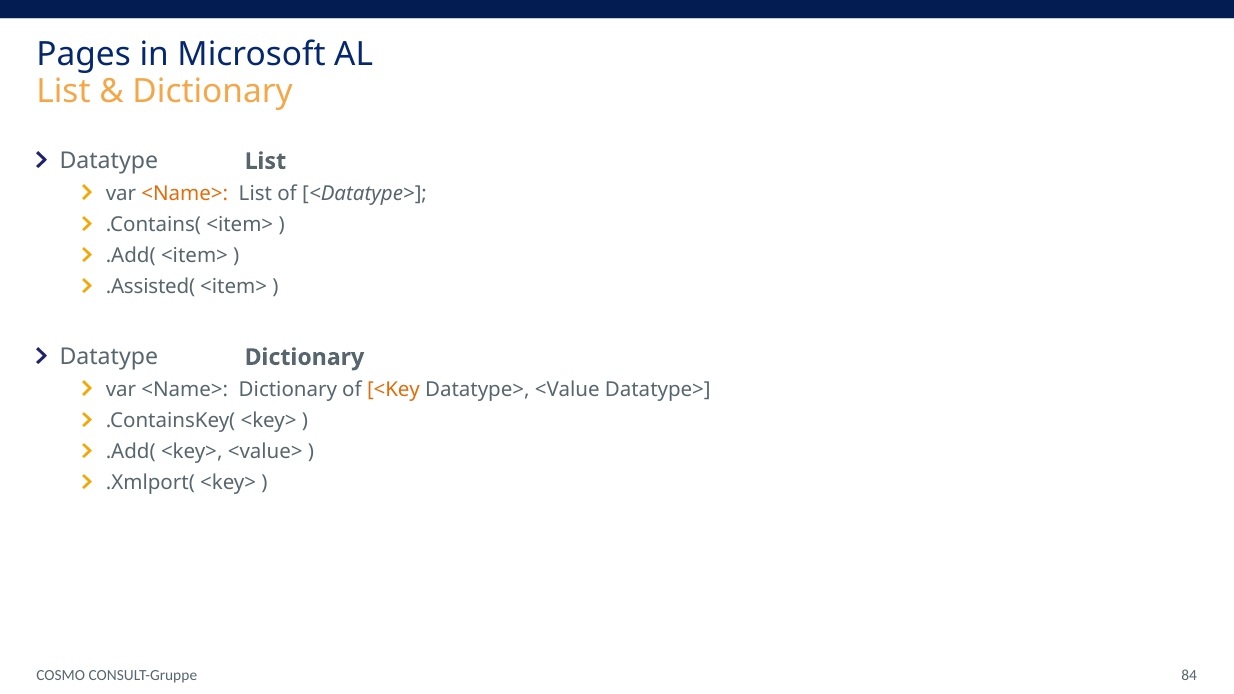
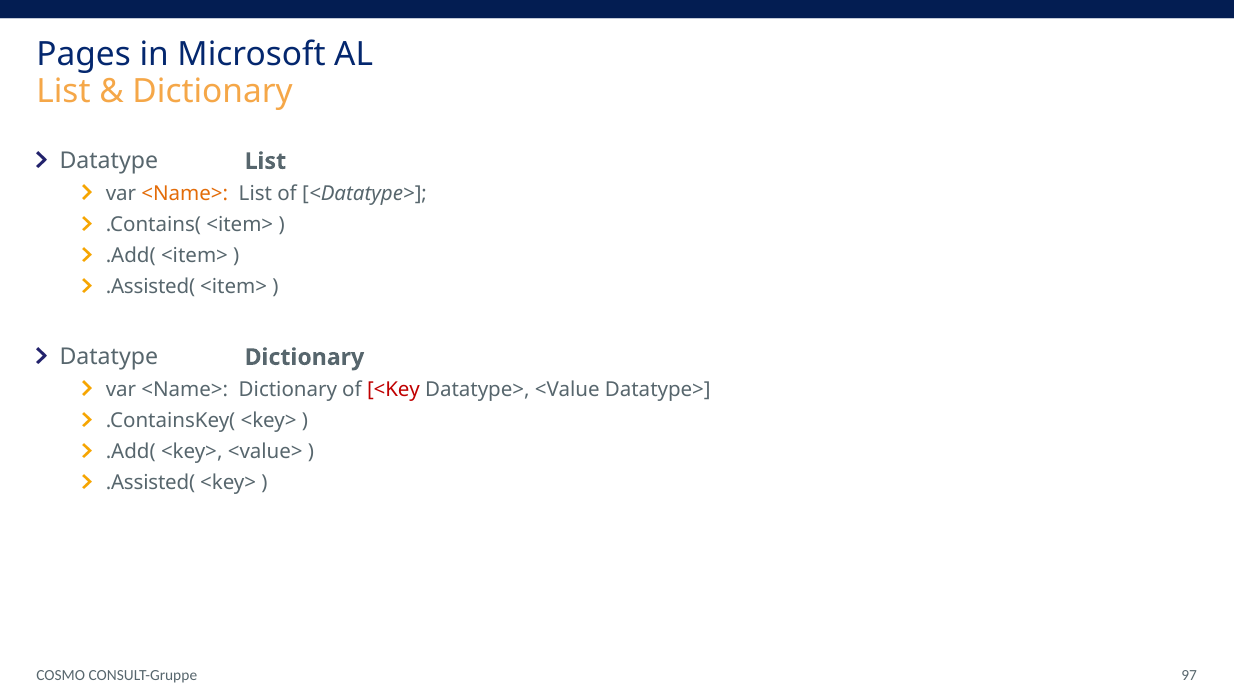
<Key colour: orange -> red
.Xmlport( at (150, 483): .Xmlport( -> .Assisted(
84: 84 -> 97
